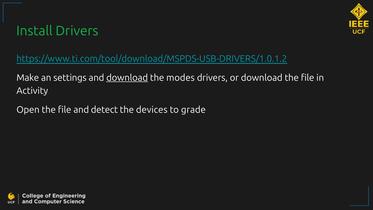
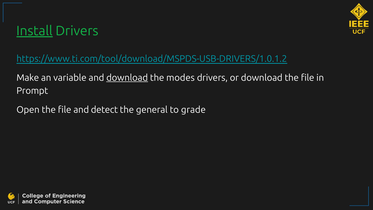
Install underline: none -> present
settings: settings -> variable
Activity: Activity -> Prompt
devices: devices -> general
